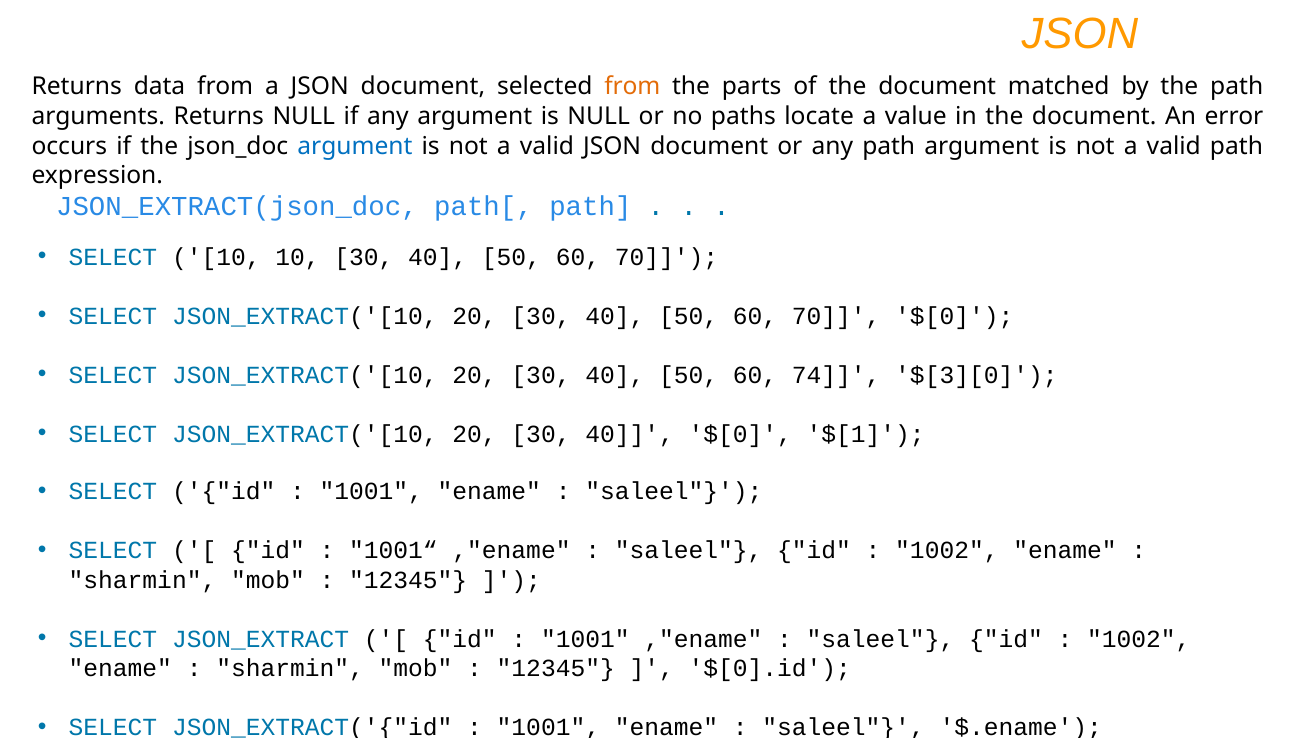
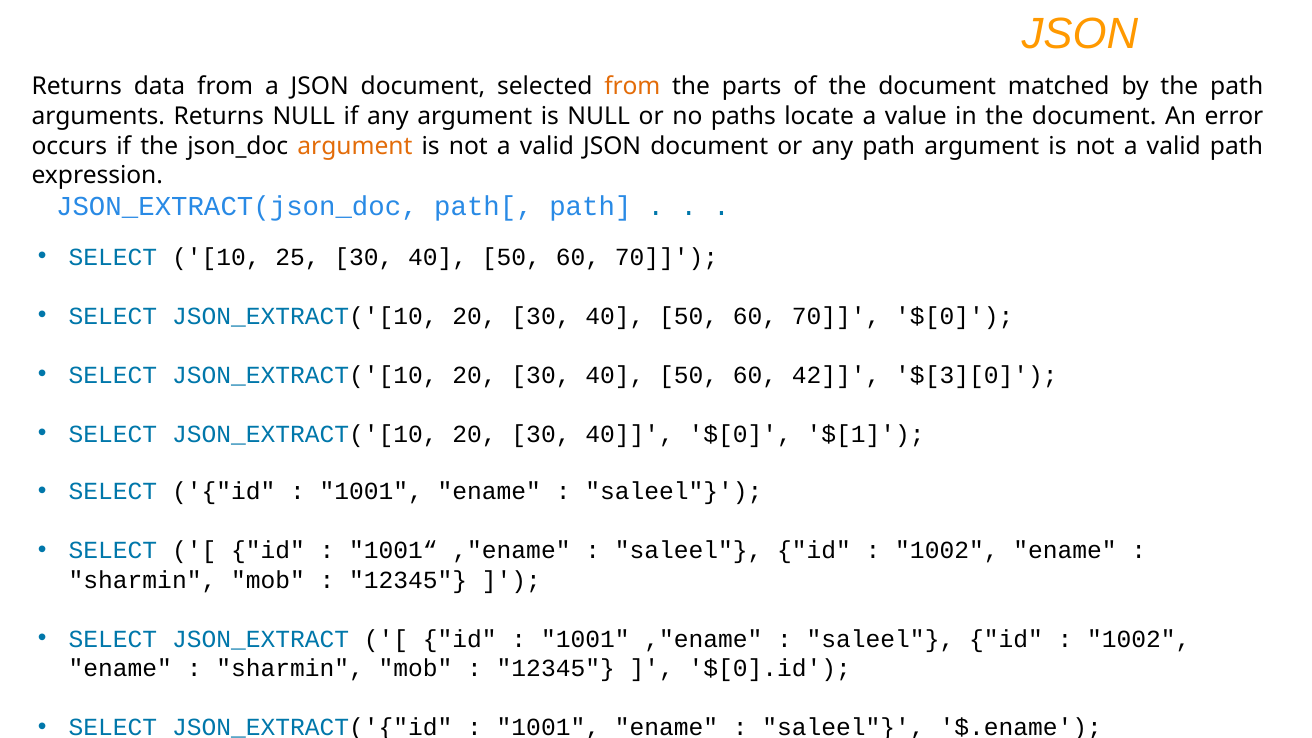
argument at (355, 146) colour: blue -> orange
10 10: 10 -> 25
74: 74 -> 42
